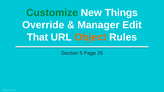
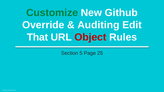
Things: Things -> Github
Manager: Manager -> Auditing
Object colour: orange -> red
